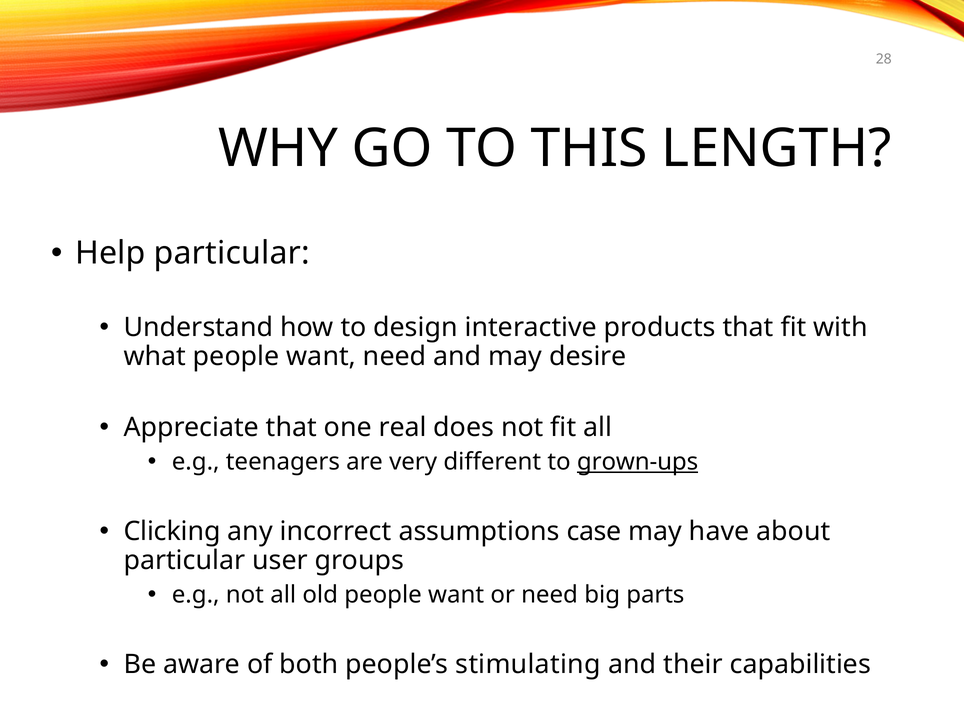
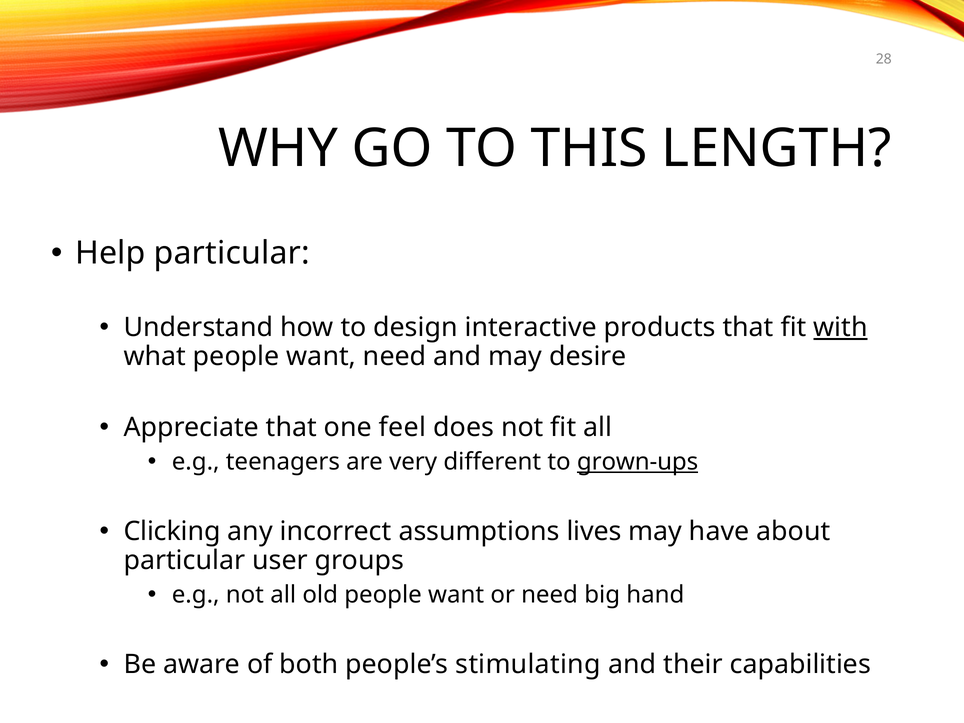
with underline: none -> present
real: real -> feel
case: case -> lives
parts: parts -> hand
